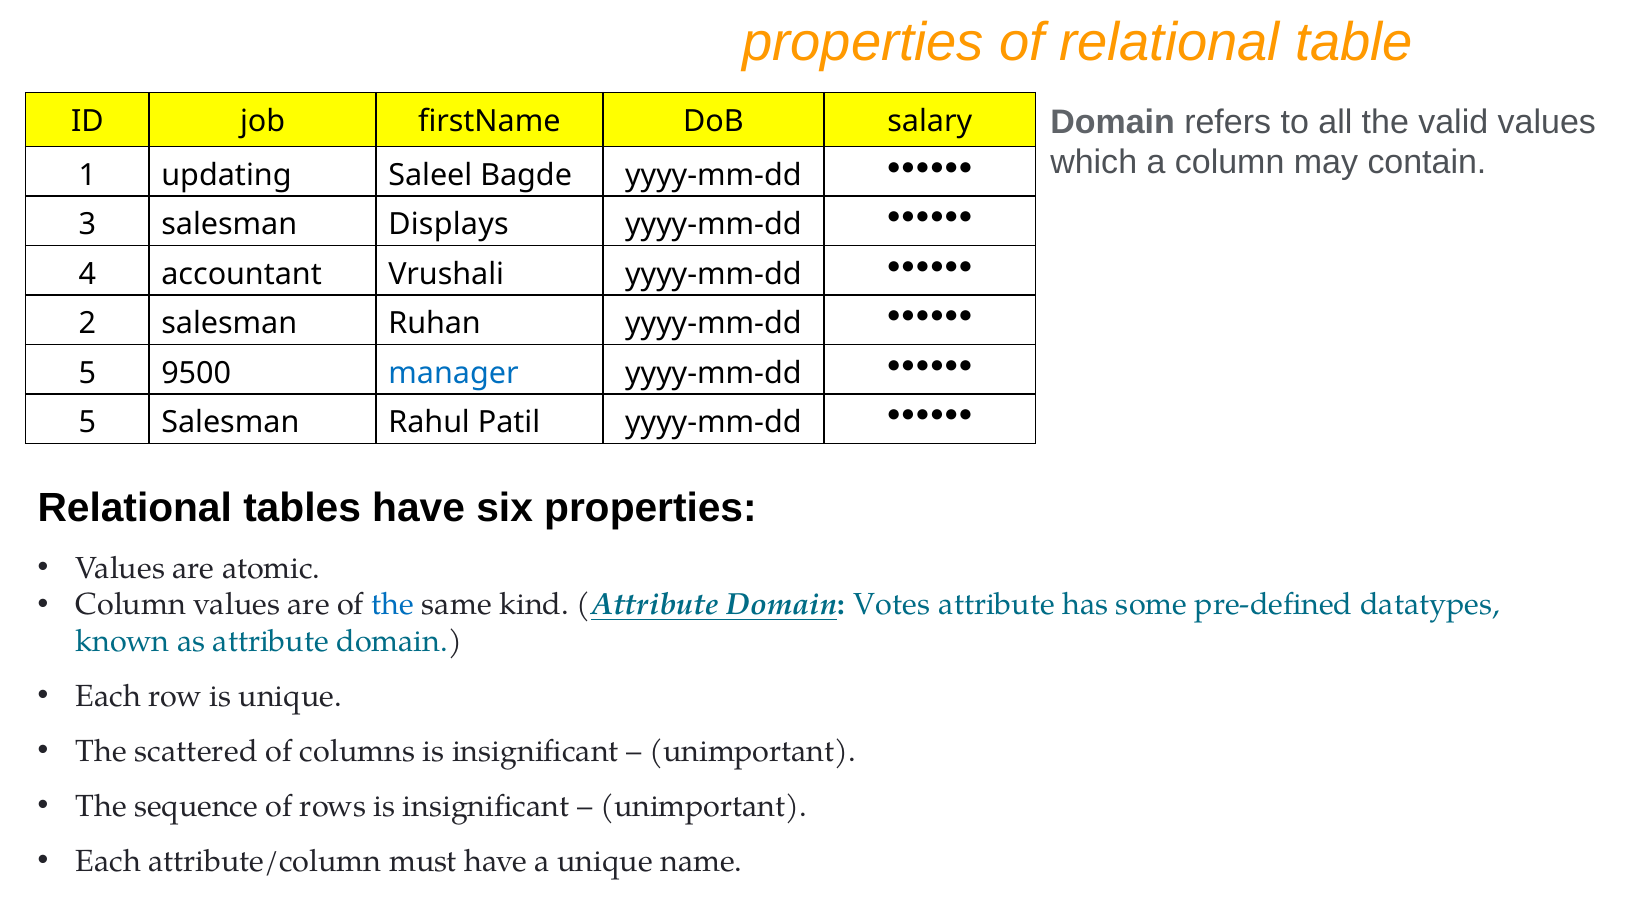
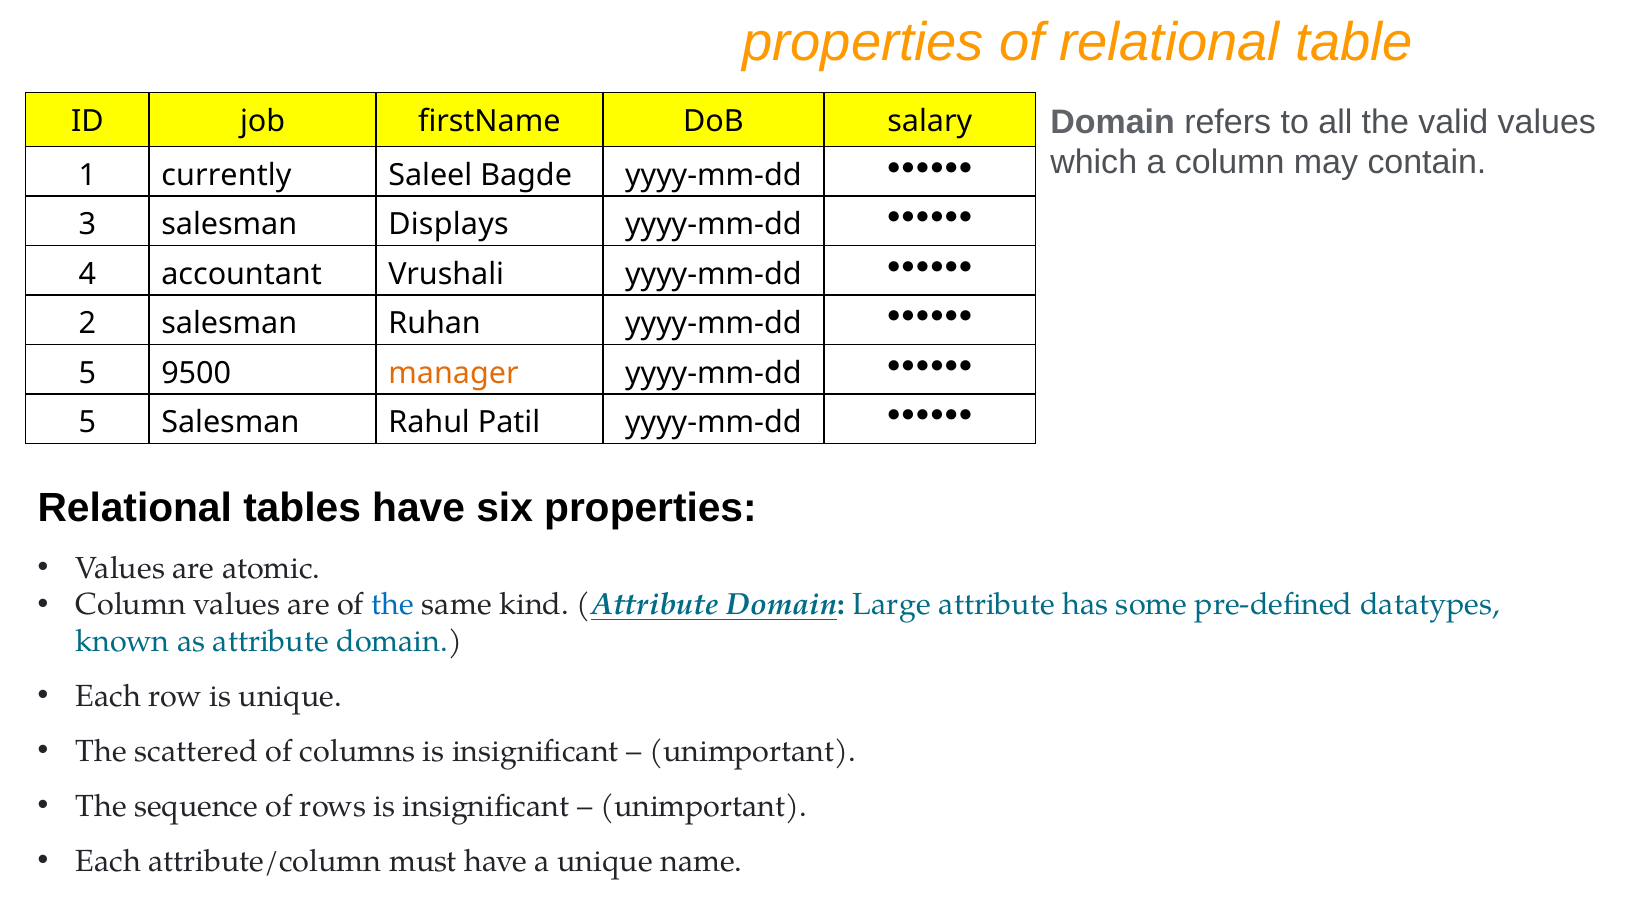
updating: updating -> currently
manager colour: blue -> orange
Votes: Votes -> Large
